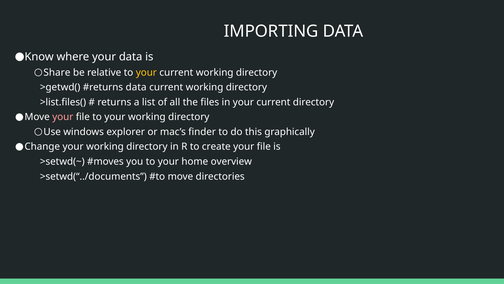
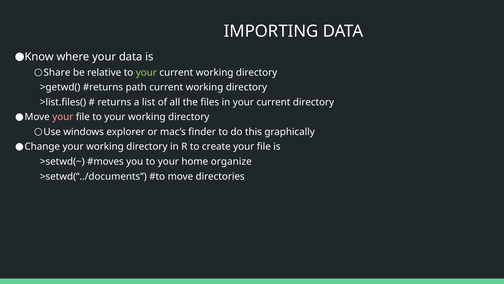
your at (146, 72) colour: yellow -> light green
data at (136, 87): data -> path
overview: overview -> organize
